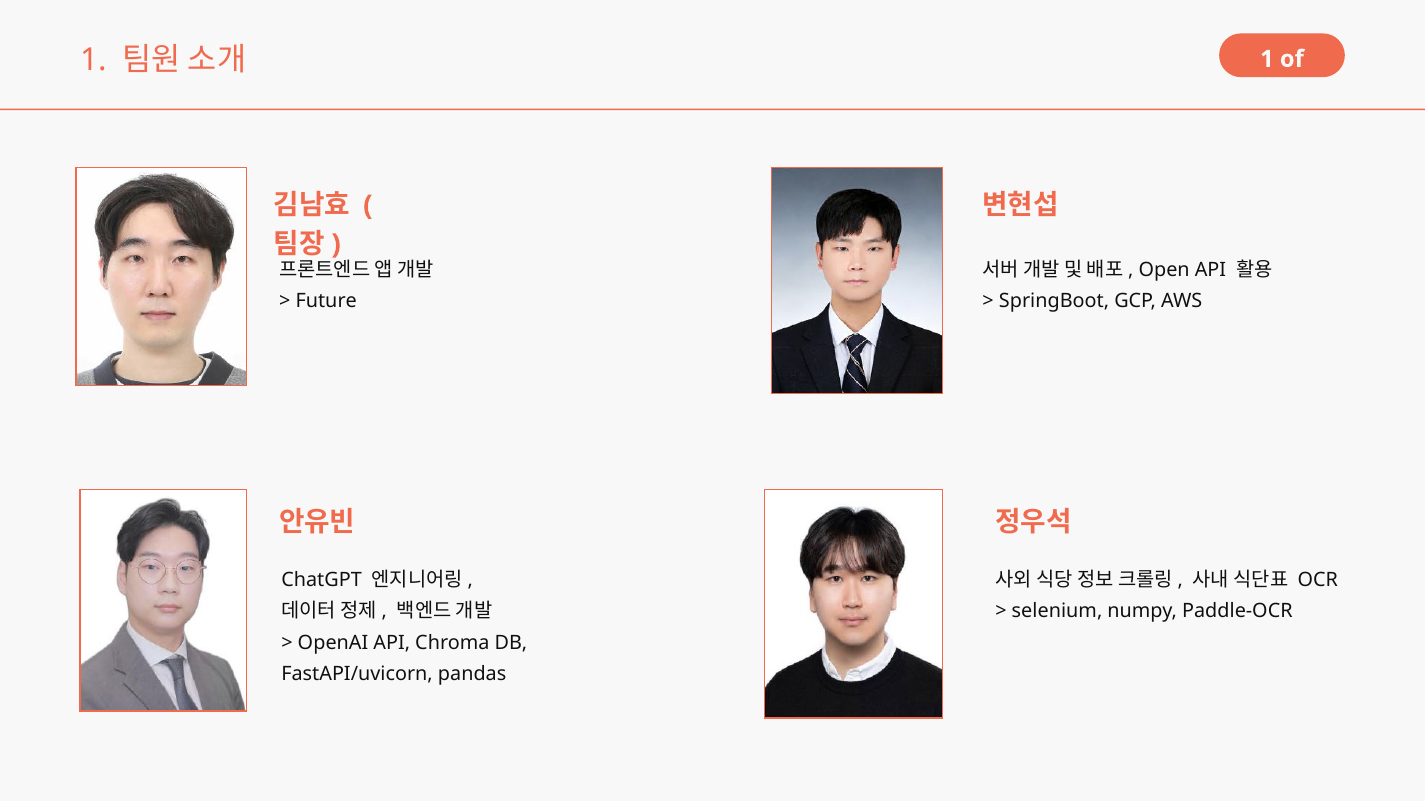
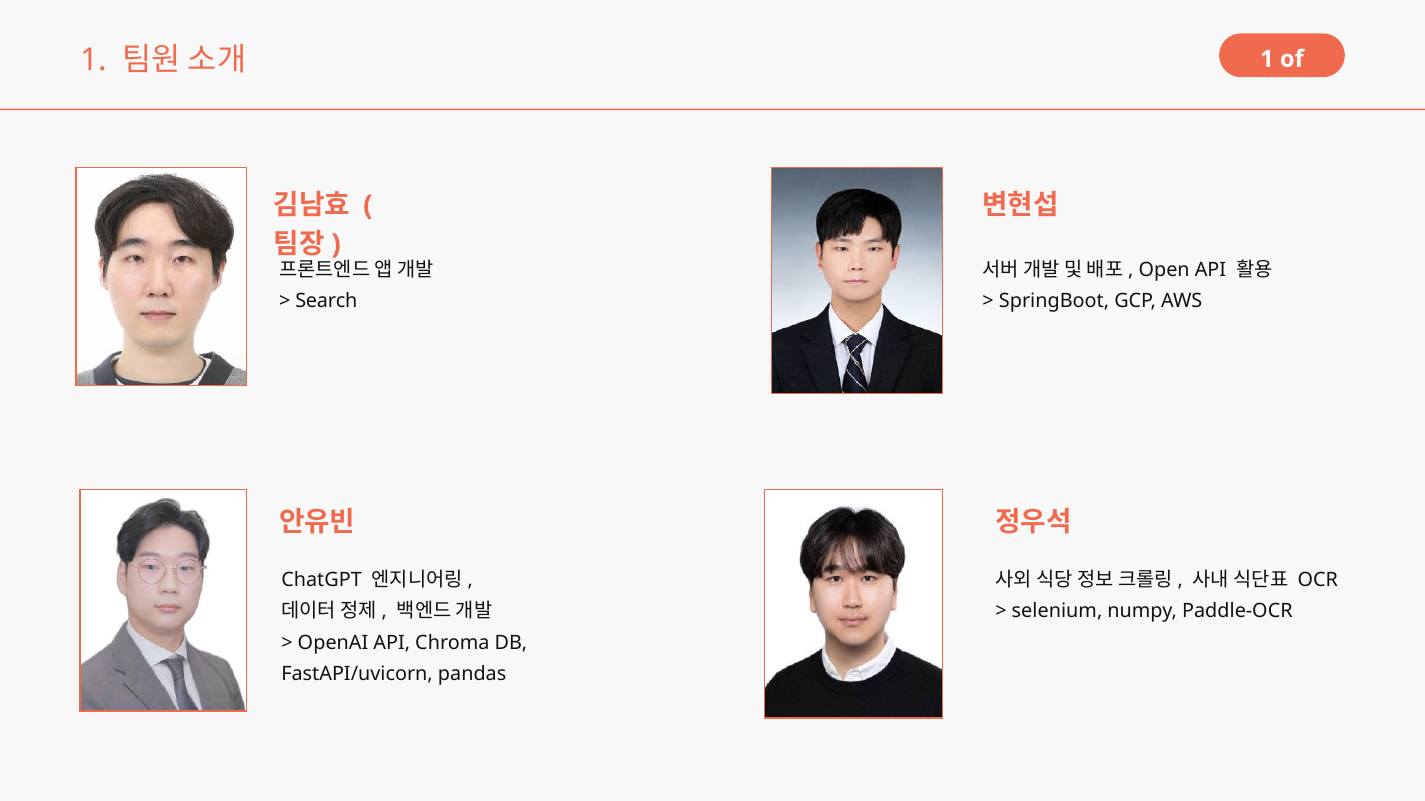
Future: Future -> Search
